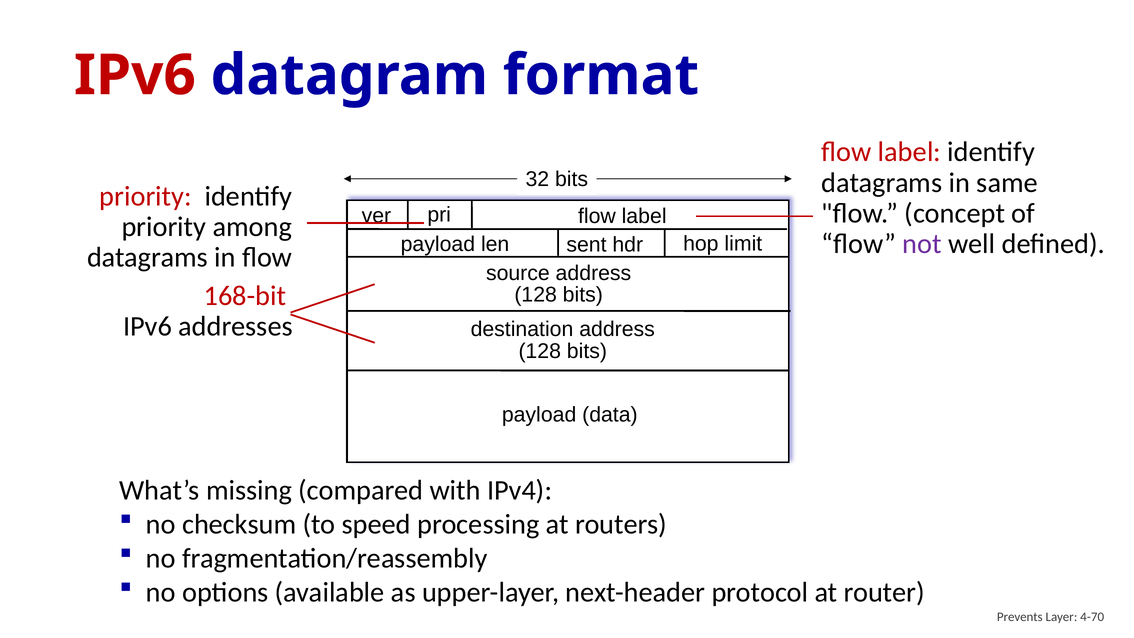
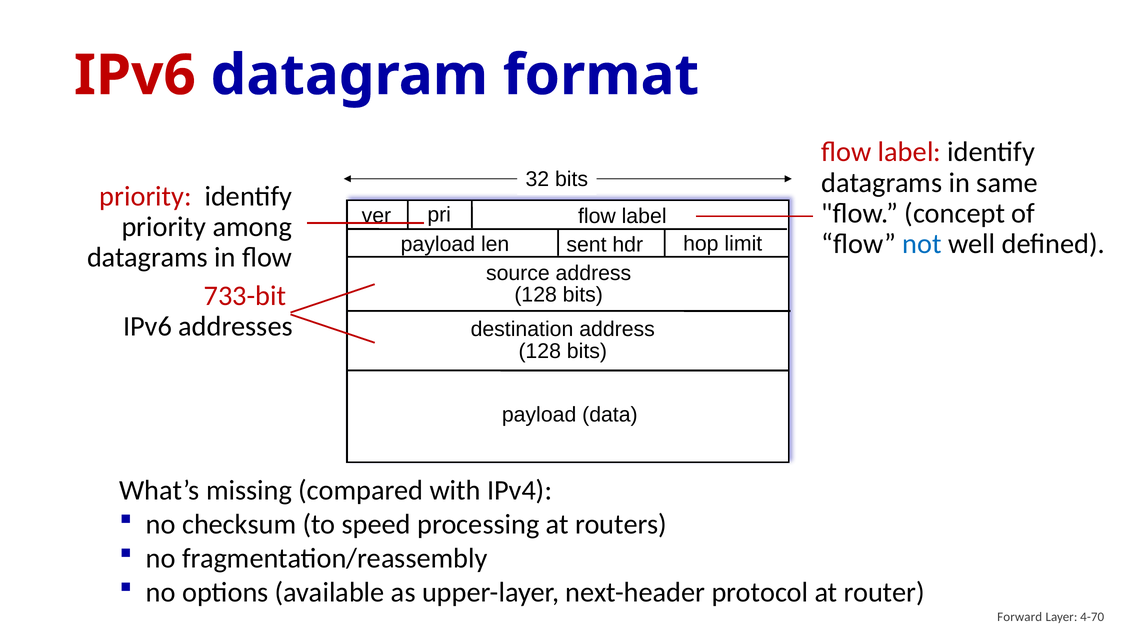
not colour: purple -> blue
168-bit: 168-bit -> 733-bit
Prevents: Prevents -> Forward
